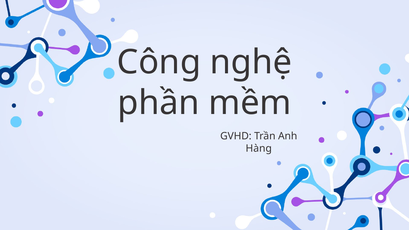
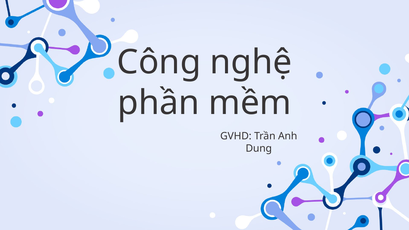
Hàng: Hàng -> Dung
